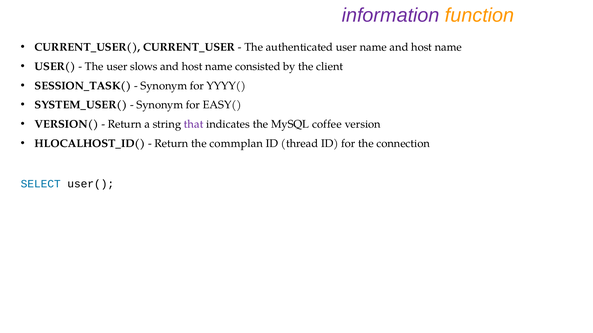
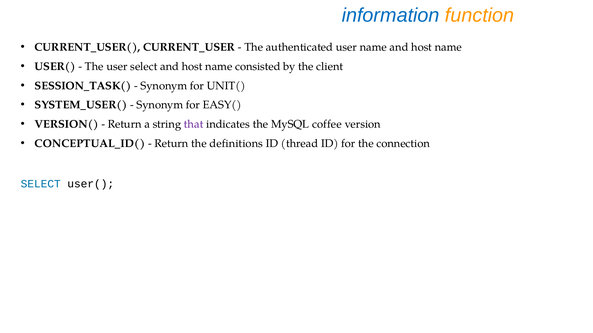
information colour: purple -> blue
user slows: slows -> select
YYYY(: YYYY( -> UNIT(
HLOCALHOST_ID(: HLOCALHOST_ID( -> CONCEPTUAL_ID(
commplan: commplan -> definitions
